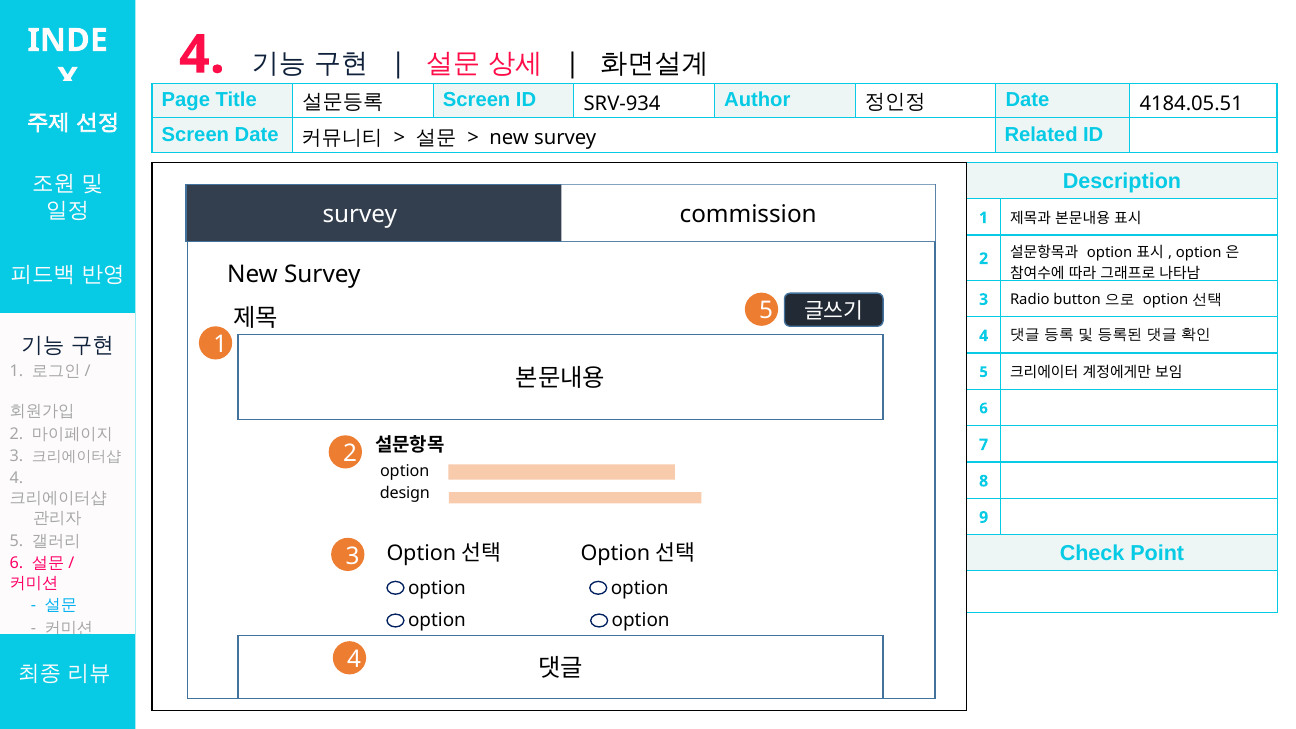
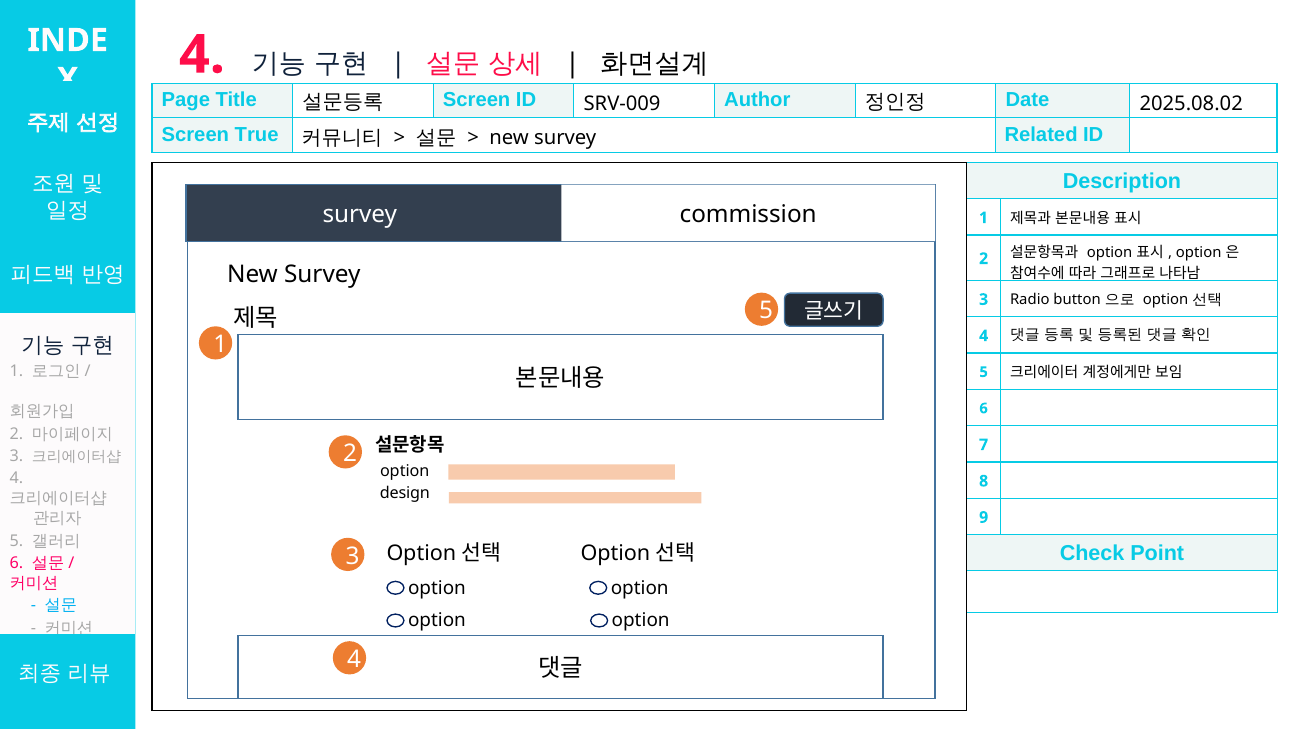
SRV-934: SRV-934 -> SRV-009
4184.05.51: 4184.05.51 -> 2025.08.02
Screen Date: Date -> True
